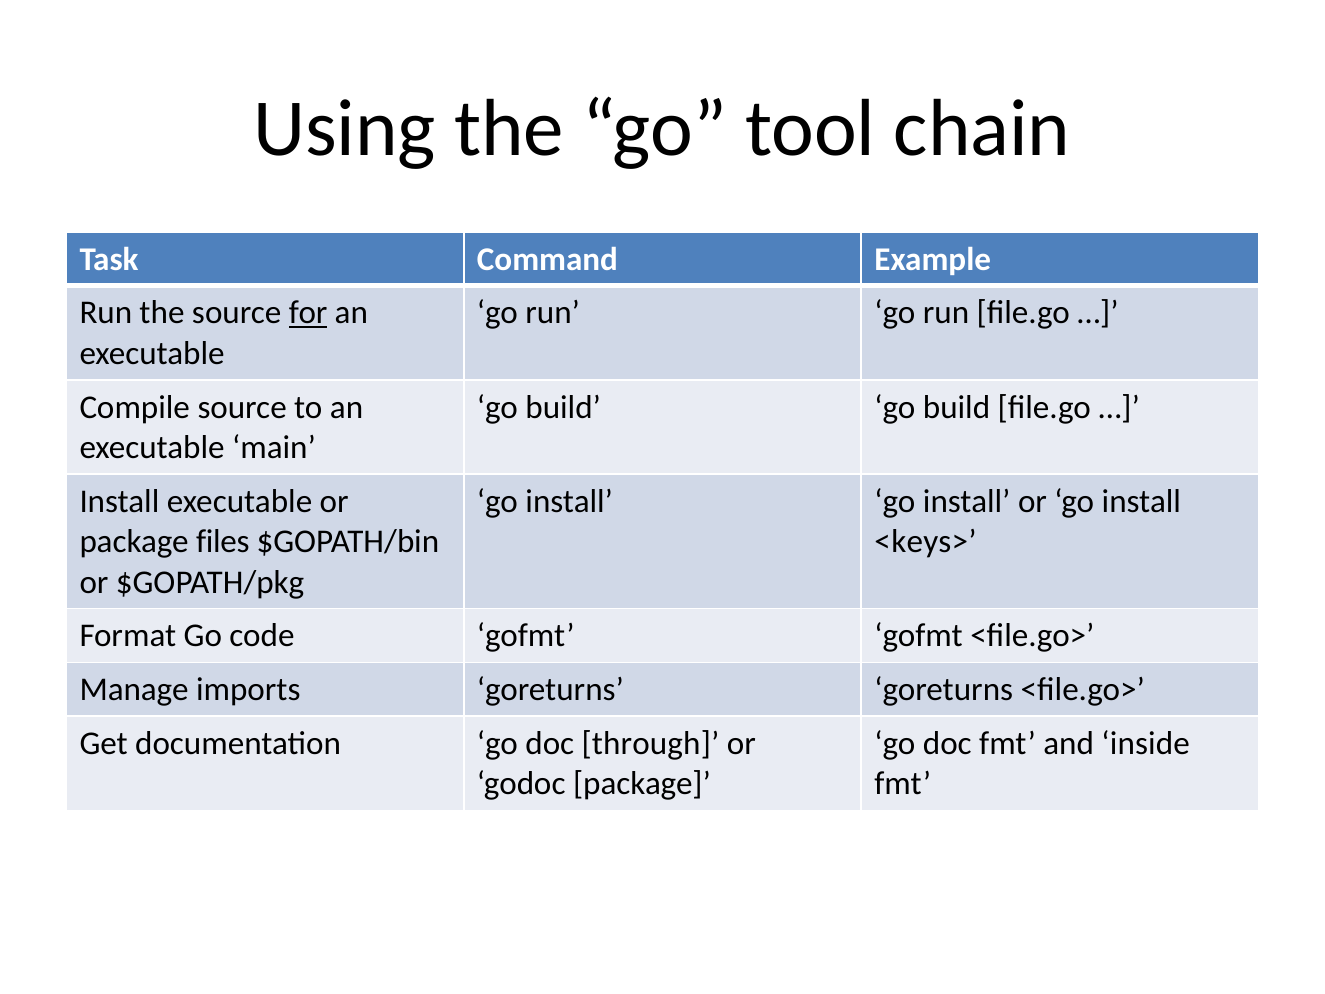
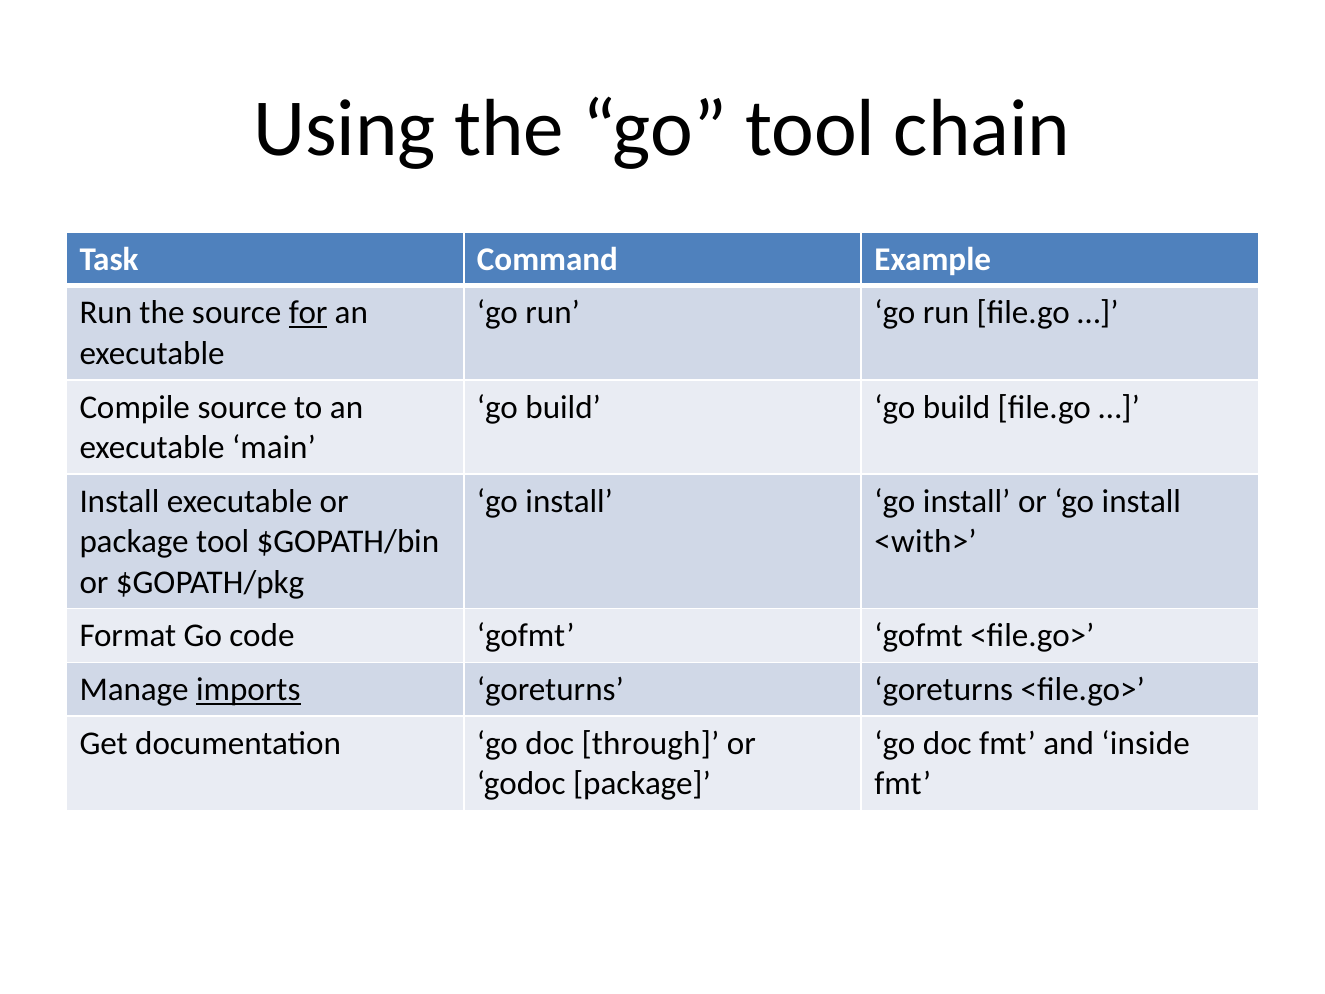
package files: files -> tool
<keys>: <keys> -> <with>
imports underline: none -> present
